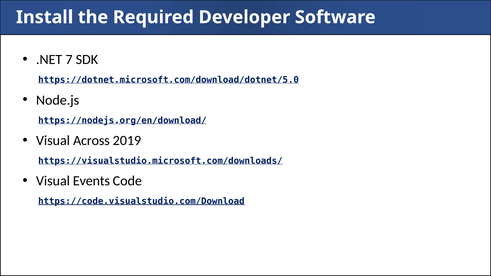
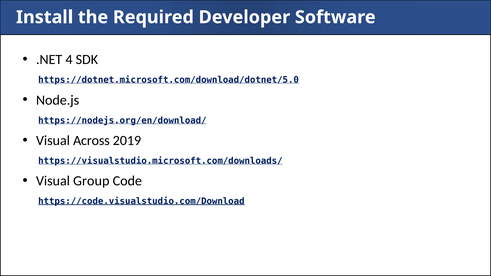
7: 7 -> 4
Events: Events -> Group
